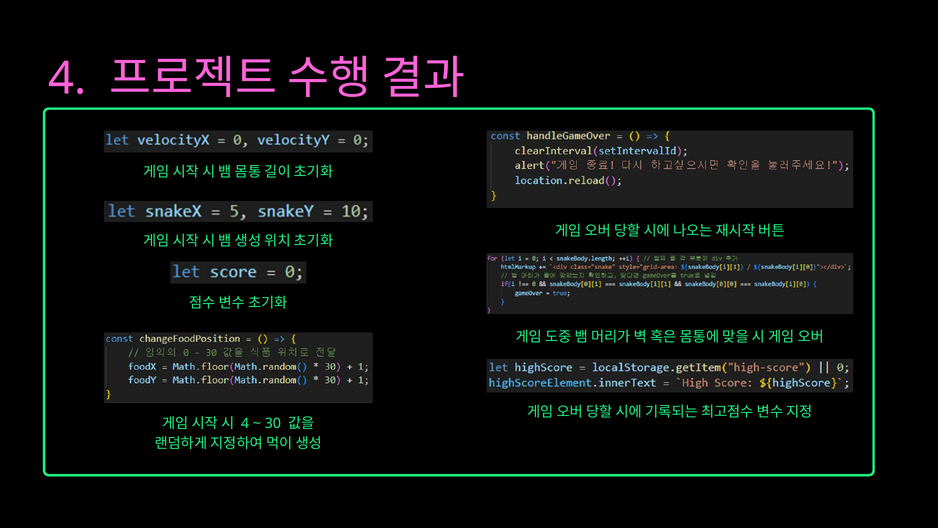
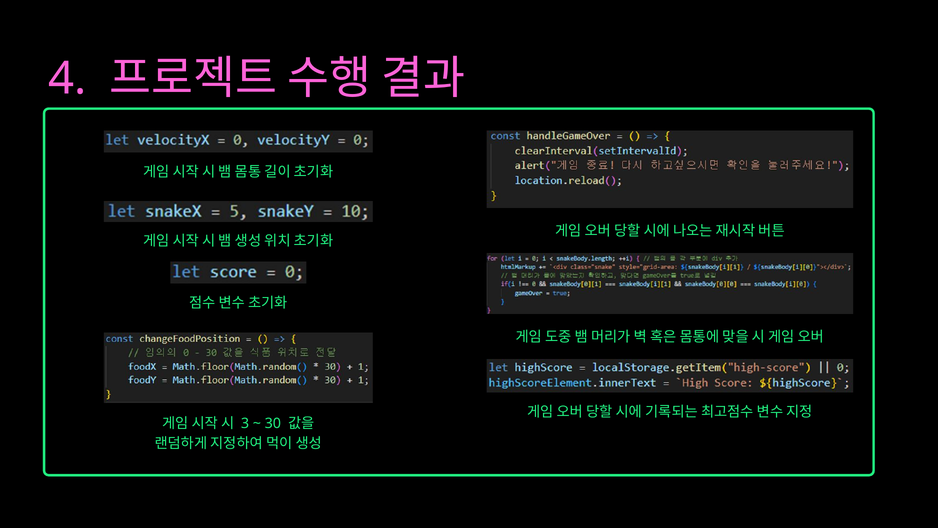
4 at (245, 423): 4 -> 3
